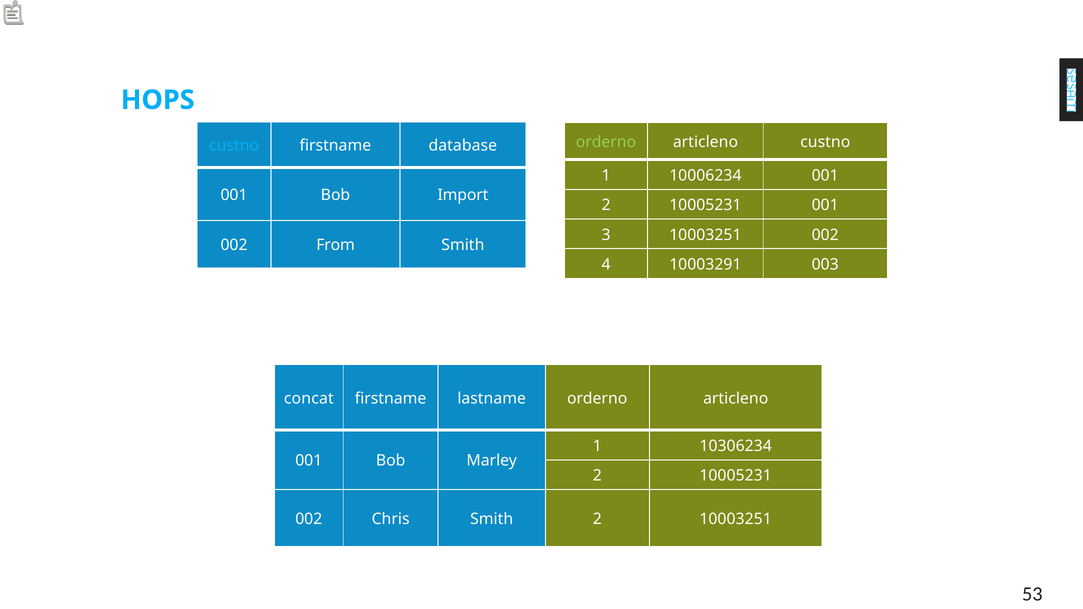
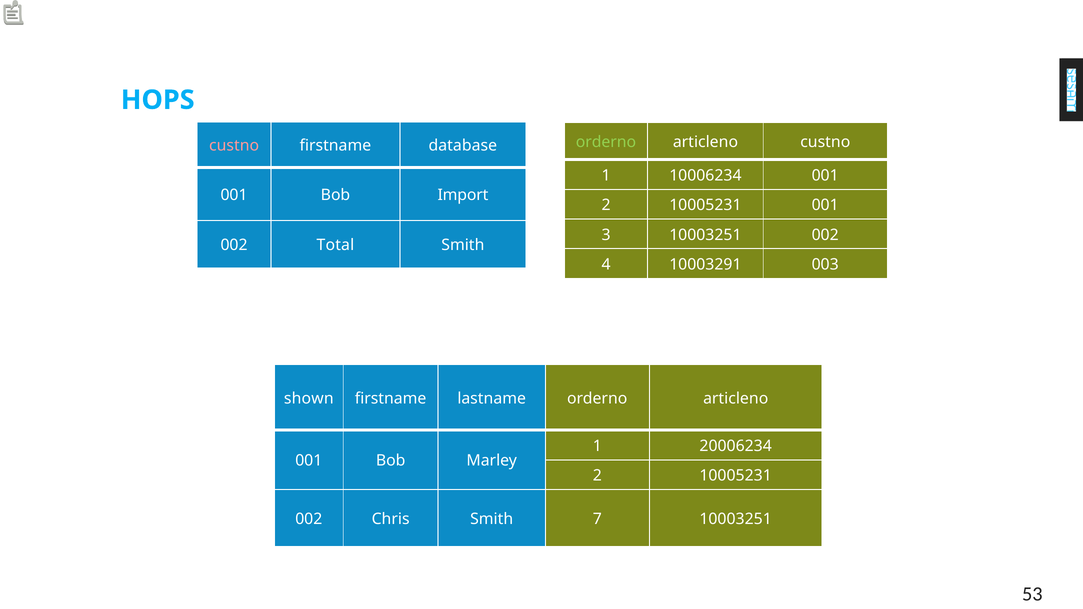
custno at (234, 146) colour: light blue -> pink
From: From -> Total
concat: concat -> shown
10306234: 10306234 -> 20006234
Smith 2: 2 -> 7
